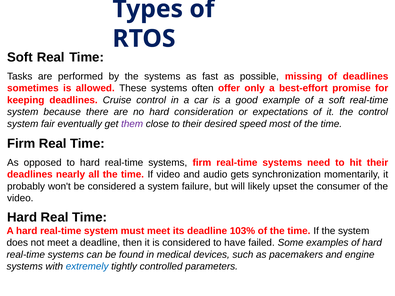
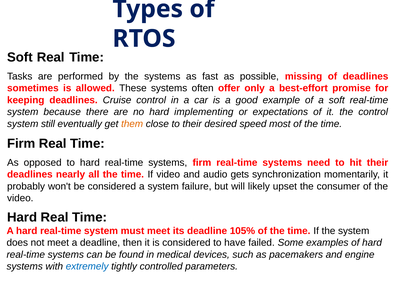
consideration: consideration -> implementing
fair: fair -> still
them colour: purple -> orange
103%: 103% -> 105%
